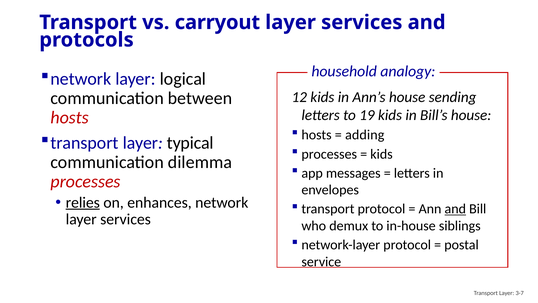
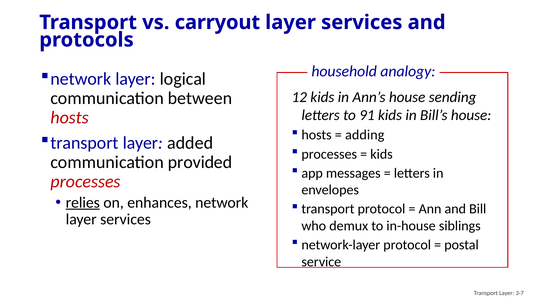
19: 19 -> 91
typical: typical -> added
dilemma: dilemma -> provided
and at (455, 209) underline: present -> none
